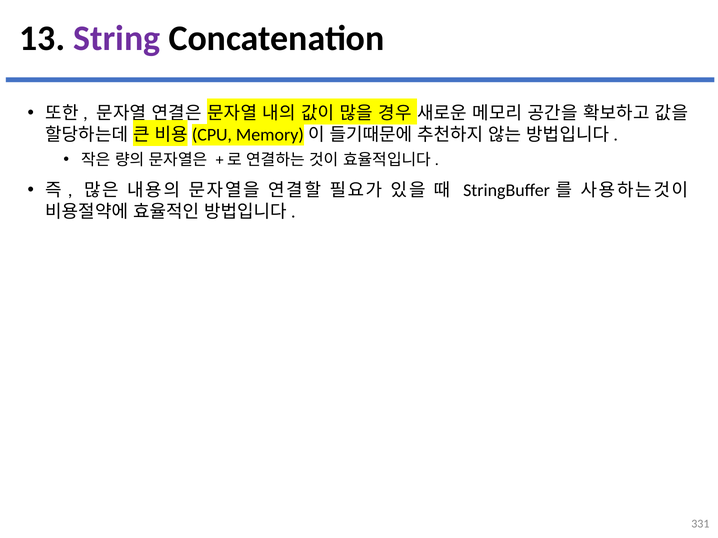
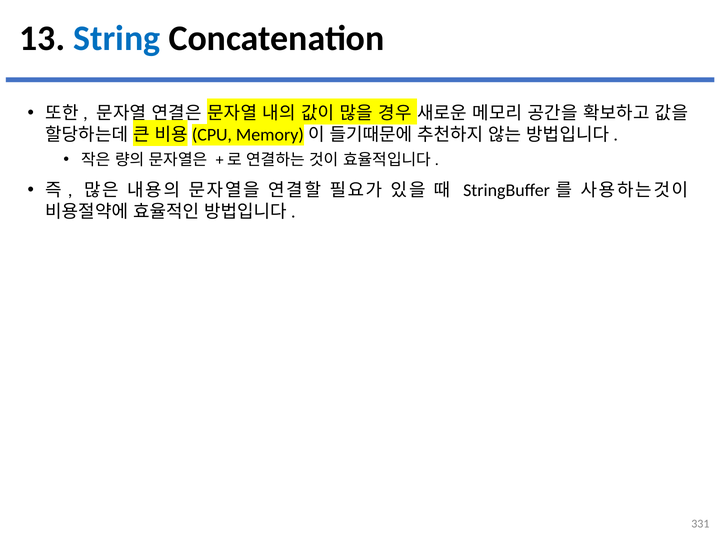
String colour: purple -> blue
